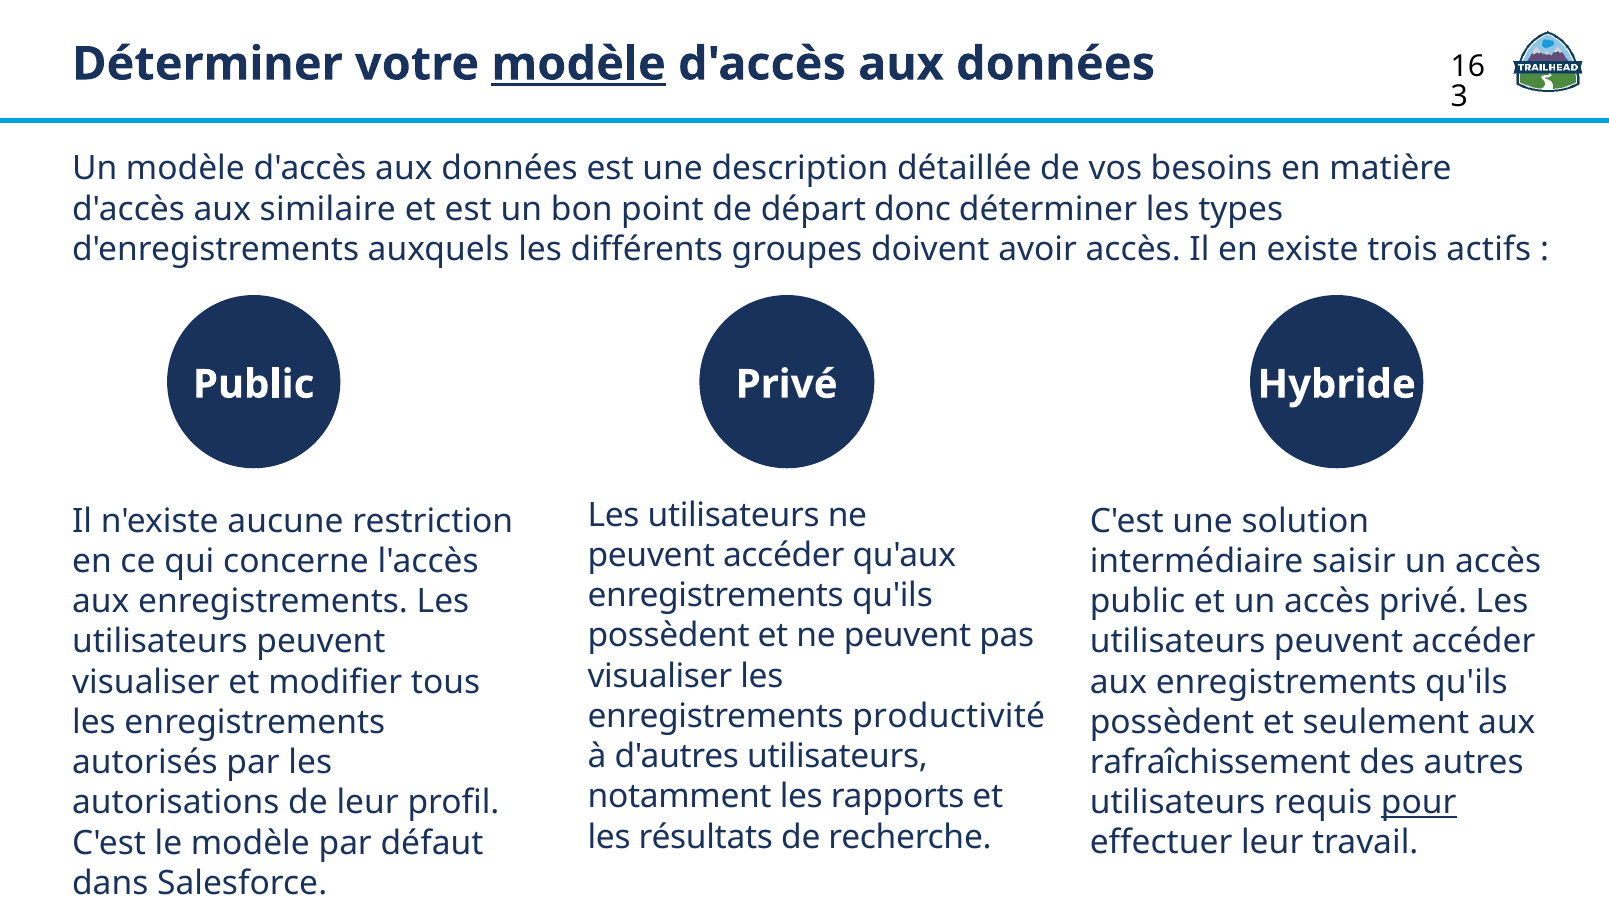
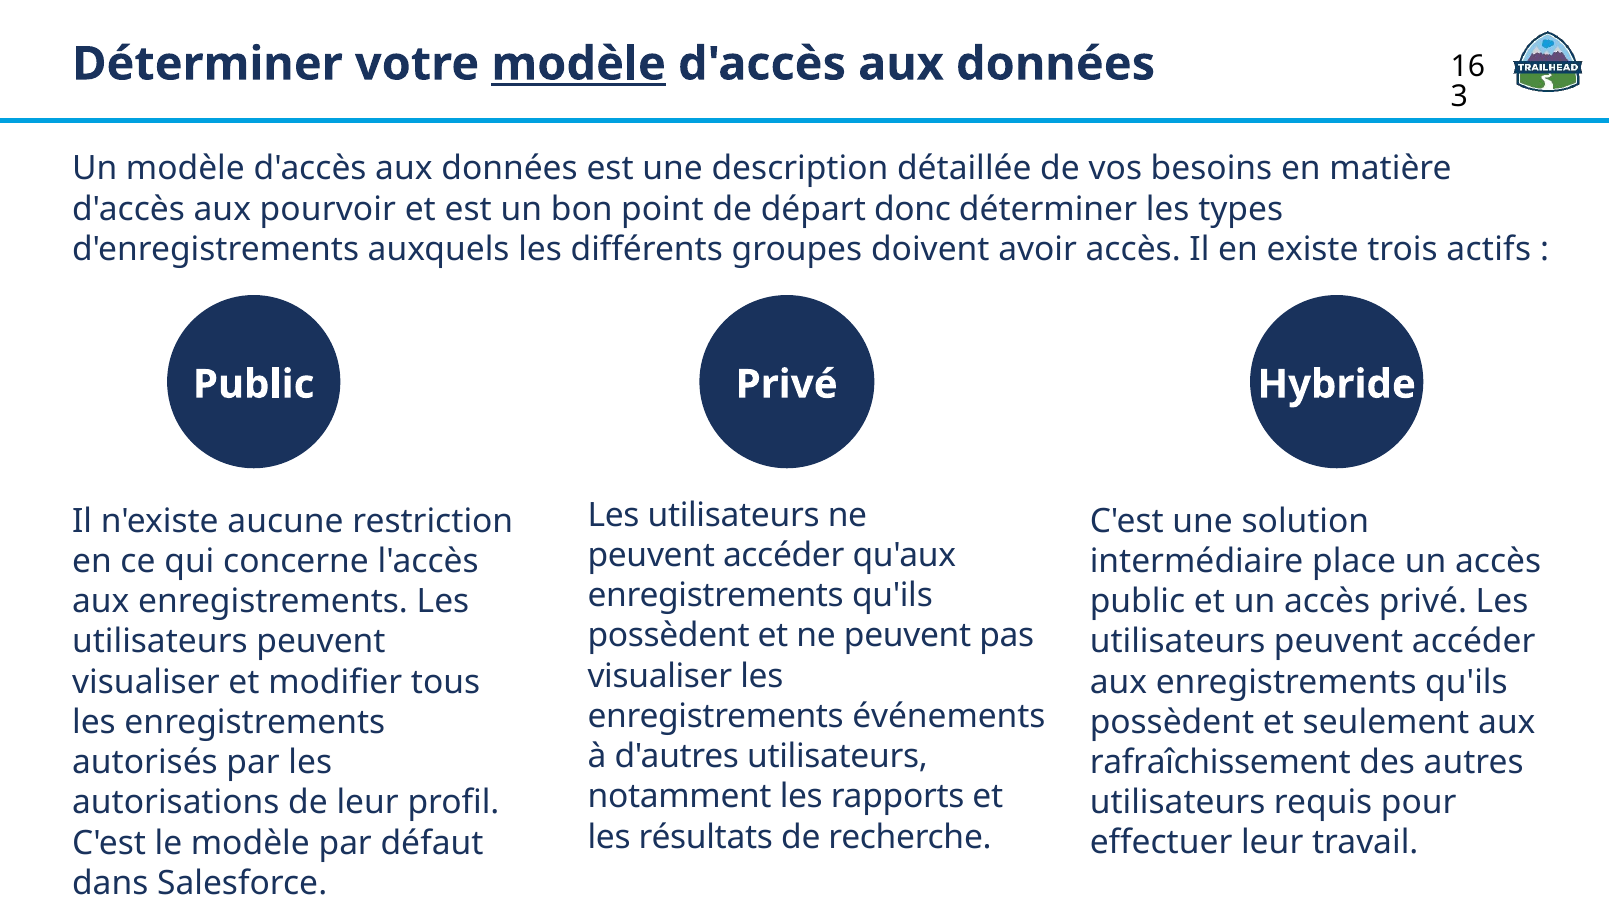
similaire: similaire -> pourvoir
saisir: saisir -> place
productivité: productivité -> événements
pour underline: present -> none
